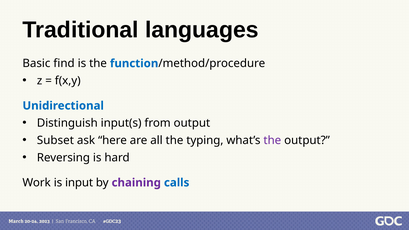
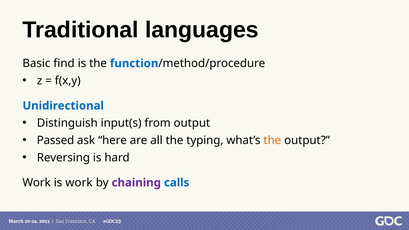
Subset: Subset -> Passed
the at (272, 140) colour: purple -> orange
is input: input -> work
